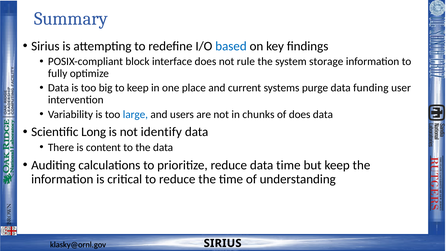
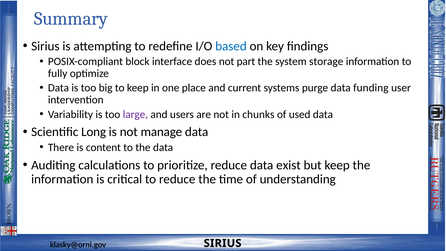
rule: rule -> part
large colour: blue -> purple
of does: does -> used
identify: identify -> manage
data time: time -> exist
